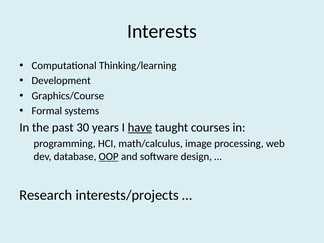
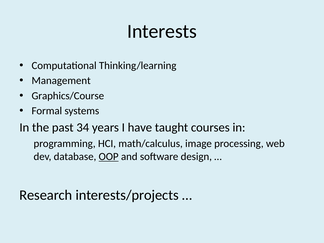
Development: Development -> Management
30: 30 -> 34
have underline: present -> none
